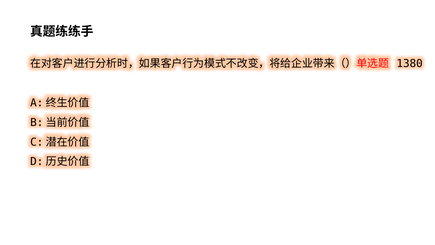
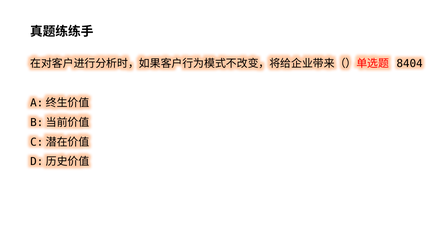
1380: 1380 -> 8404
